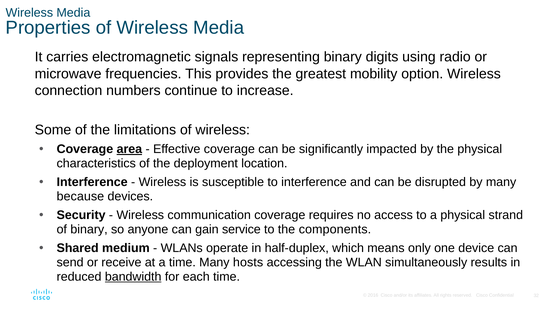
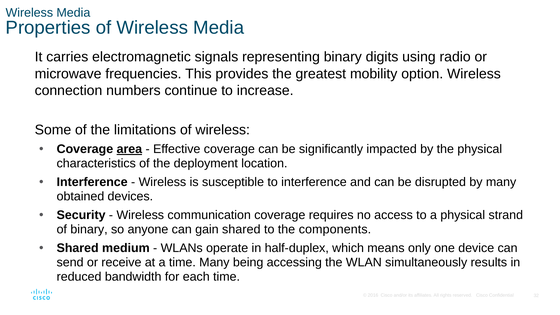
because: because -> obtained
gain service: service -> shared
hosts: hosts -> being
bandwidth underline: present -> none
